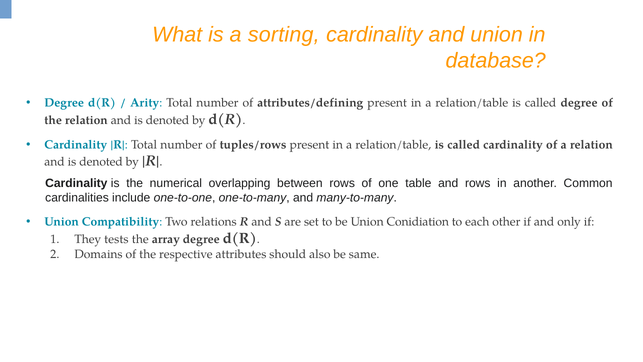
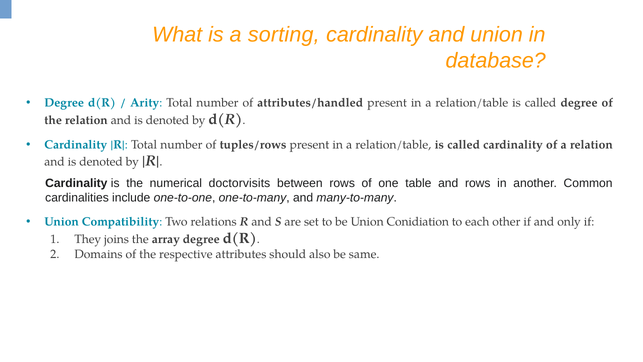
attributes/defining: attributes/defining -> attributes/handled
overlapping: overlapping -> doctorvisits
tests: tests -> joins
